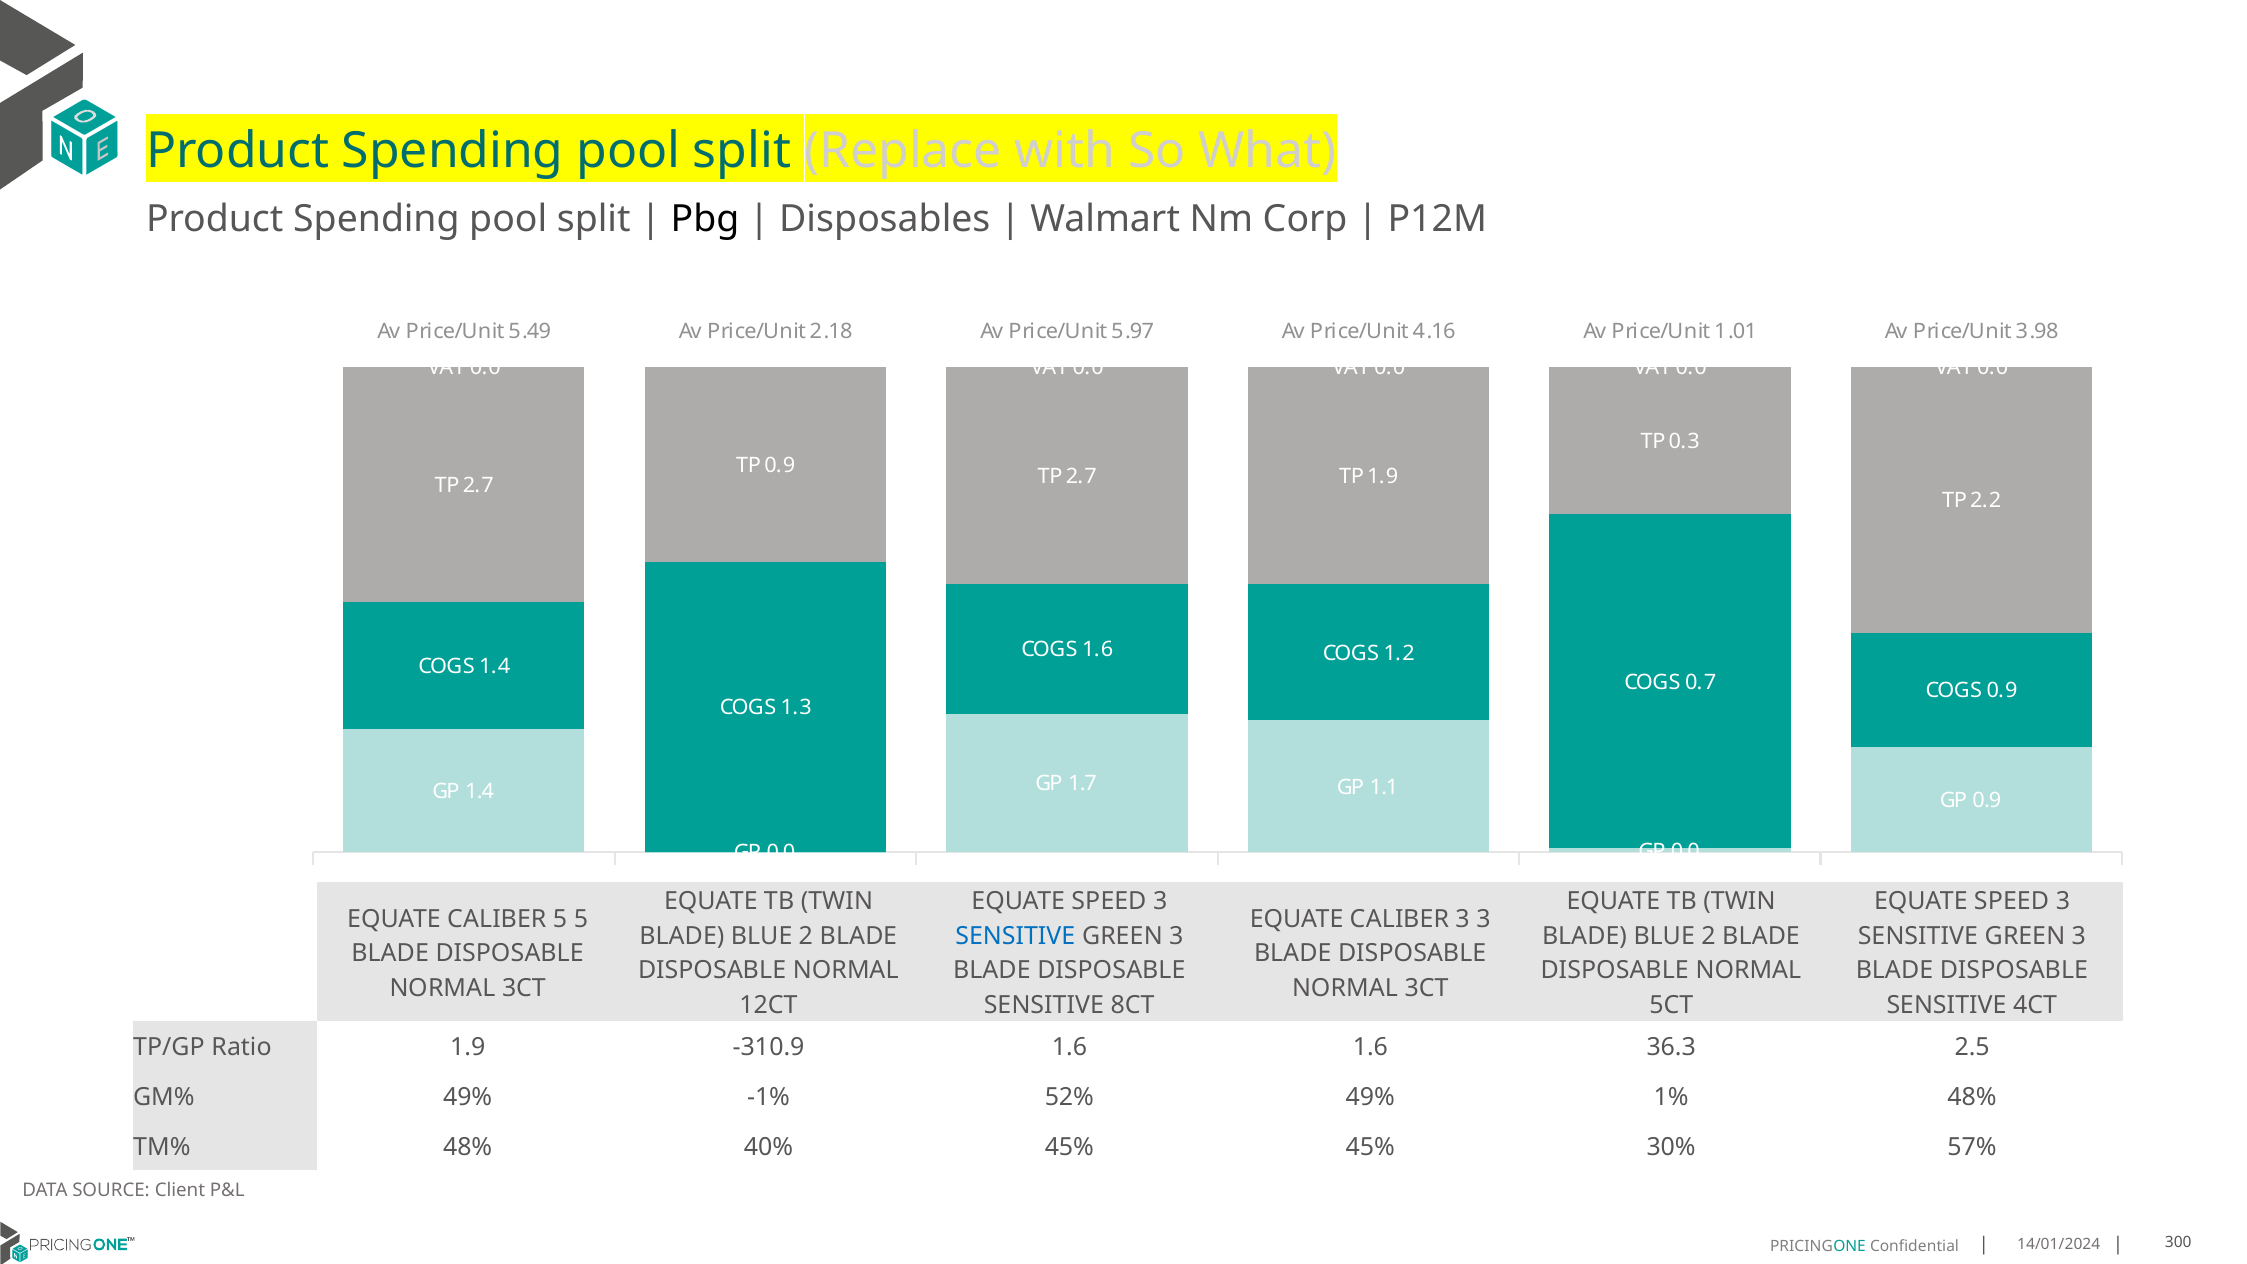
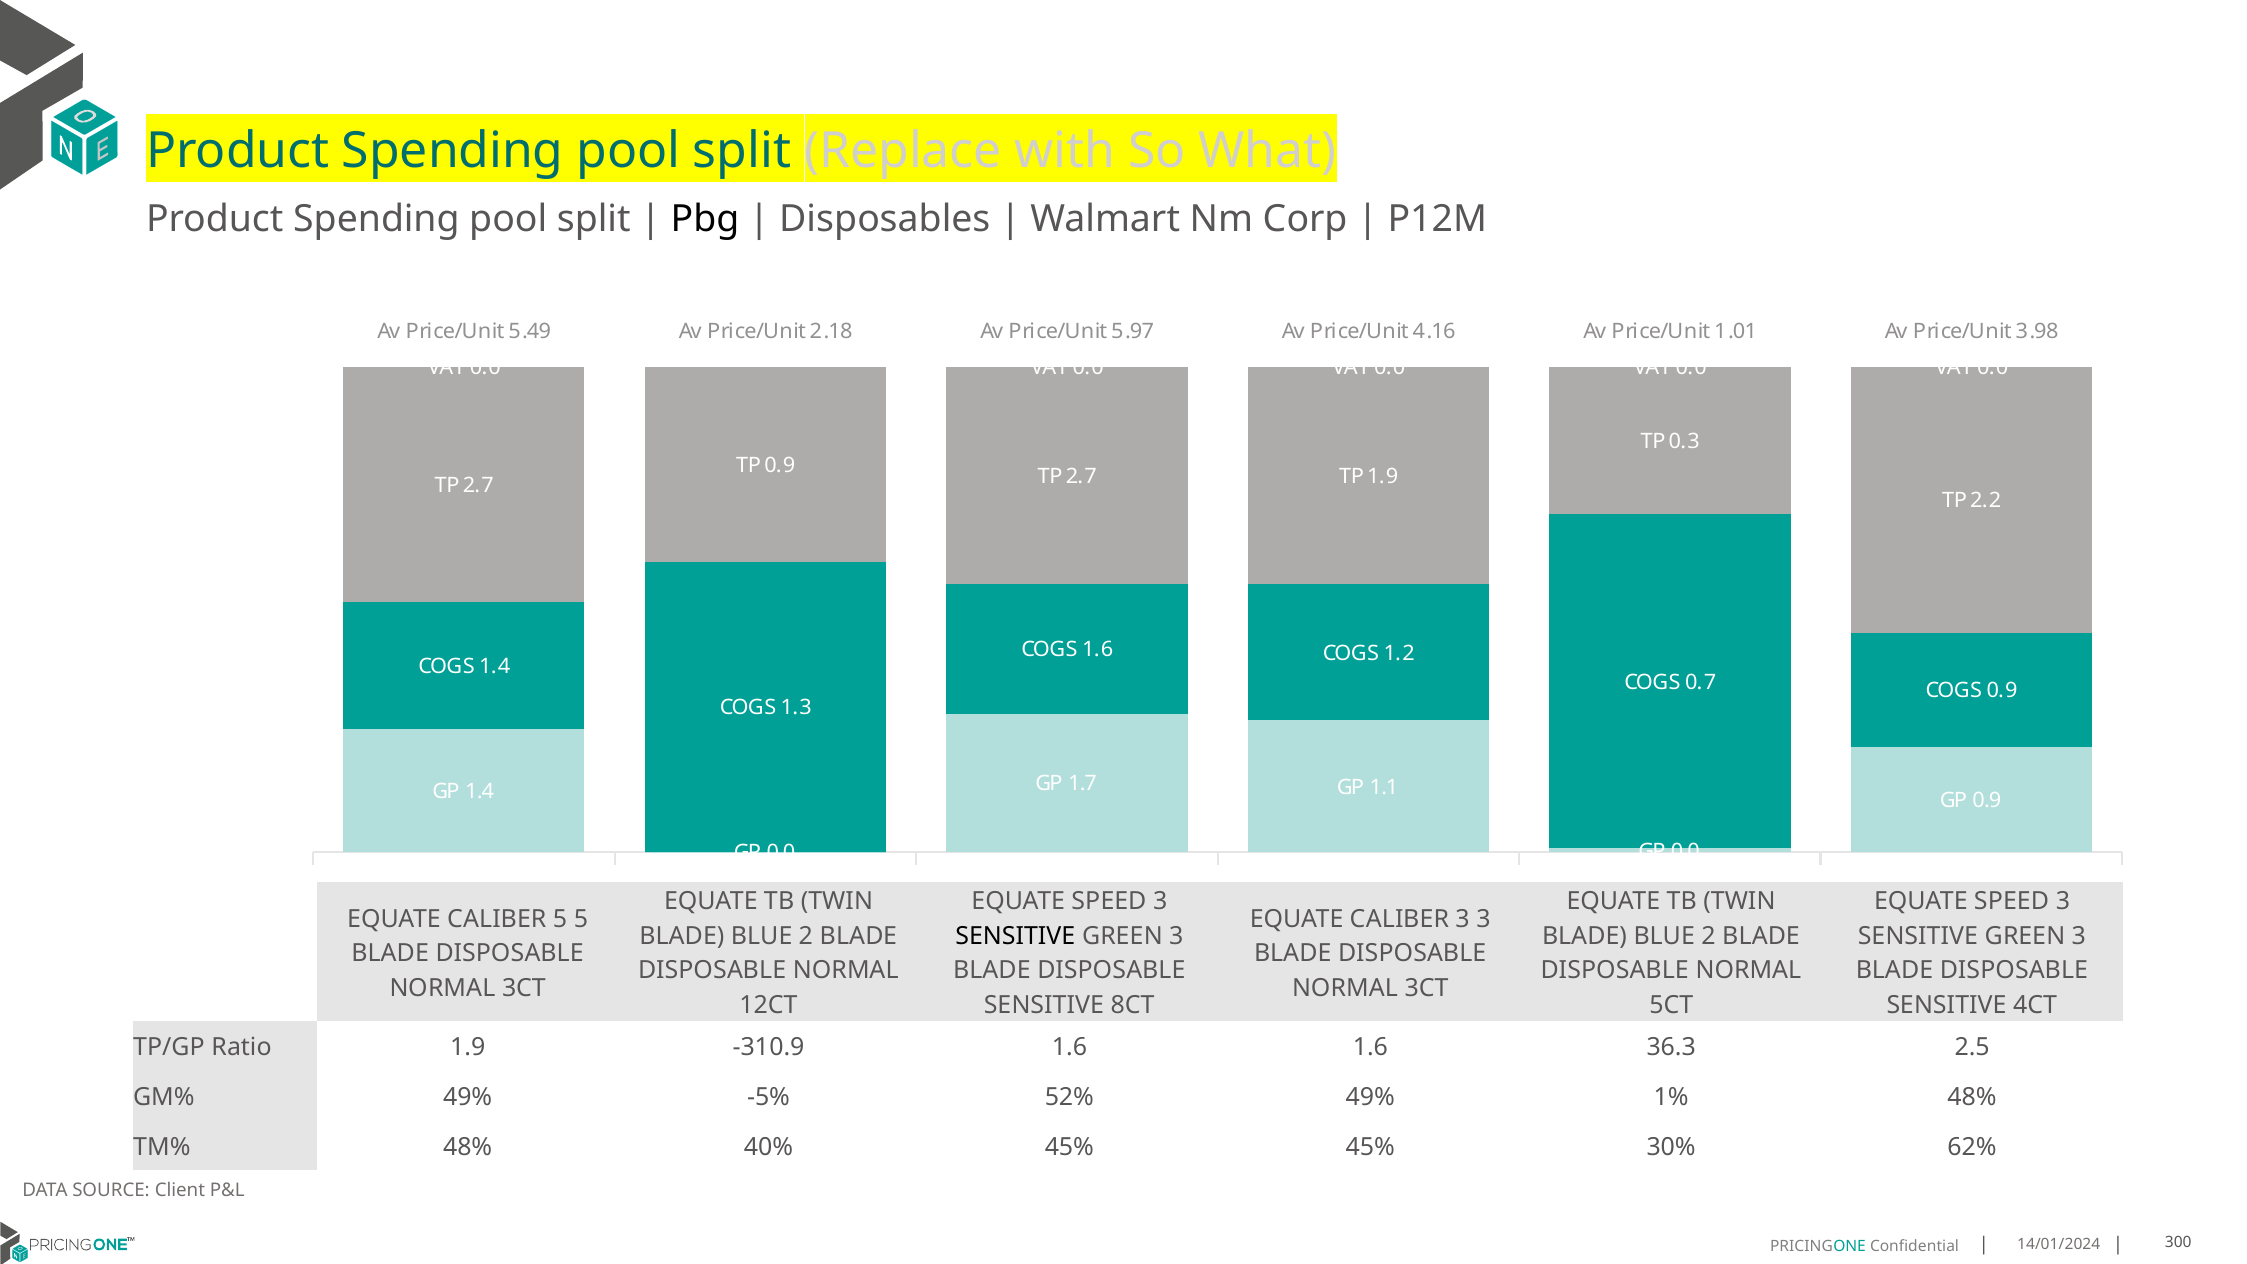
SENSITIVE at (1015, 936) colour: blue -> black
-1%: -1% -> -5%
57%: 57% -> 62%
